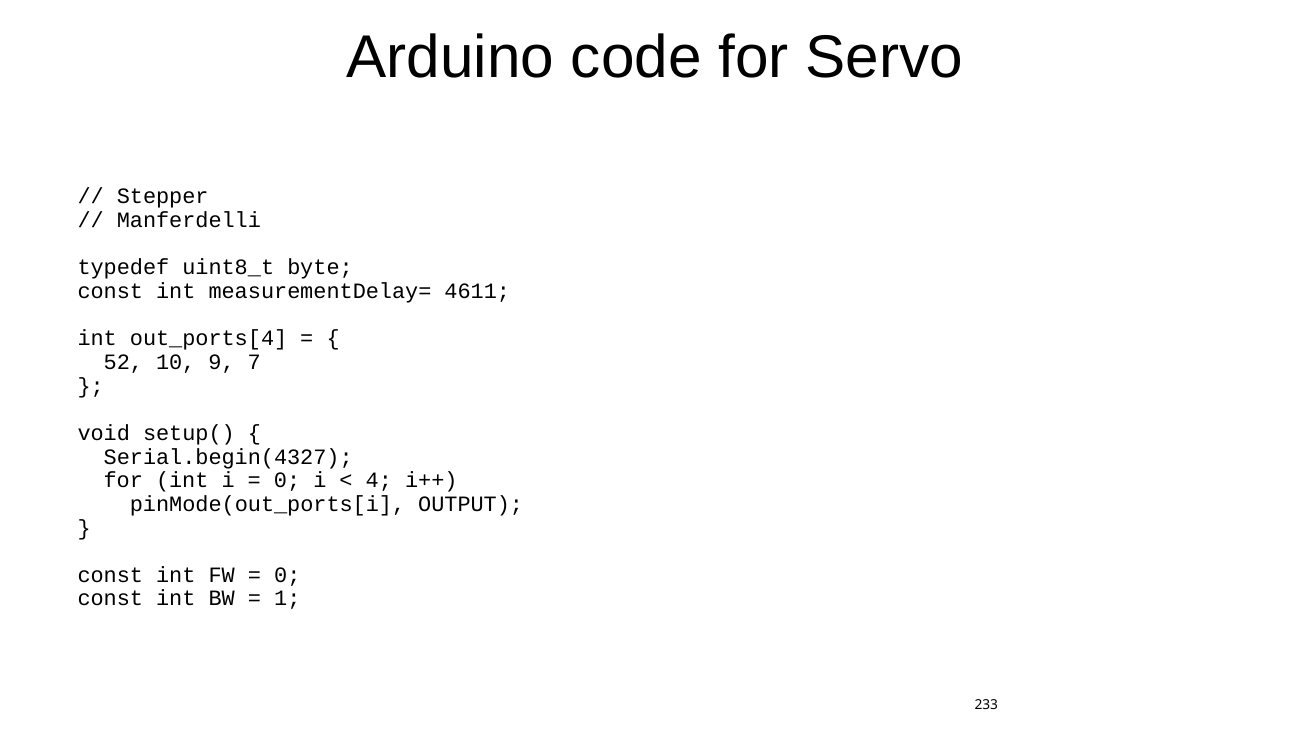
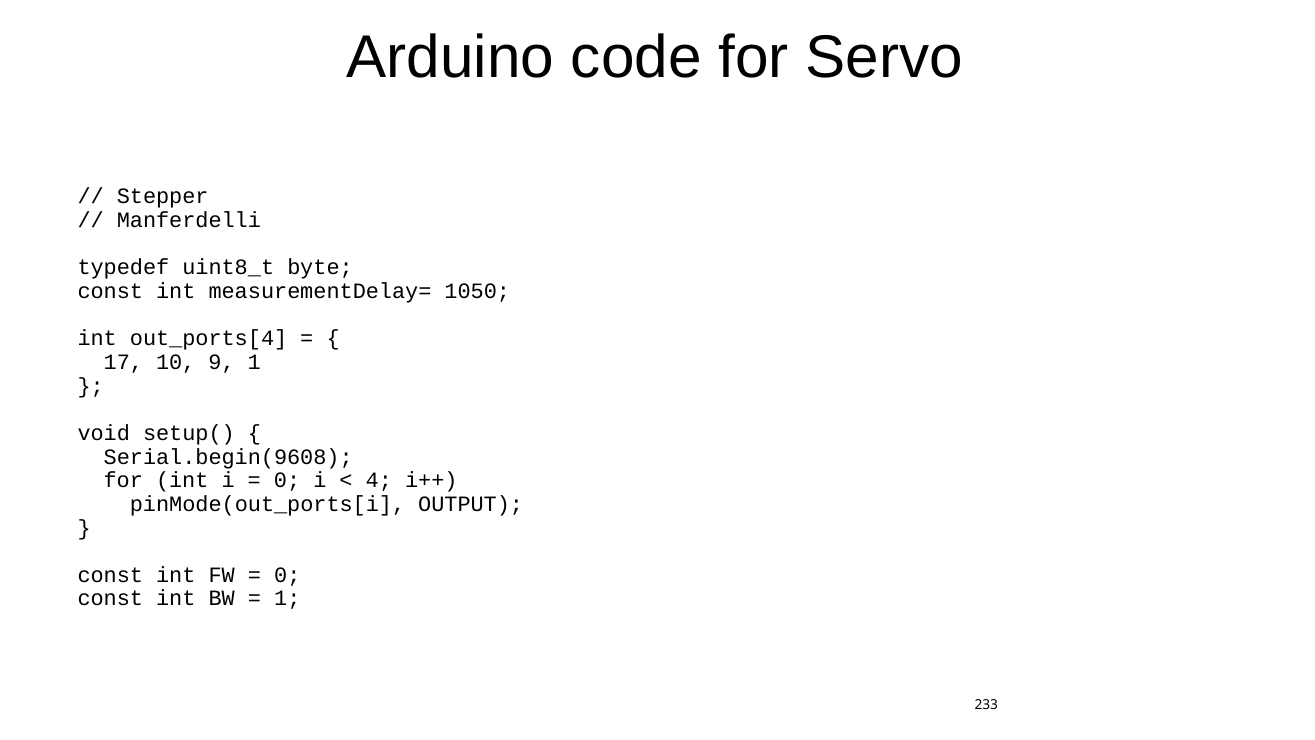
4611: 4611 -> 1050
52: 52 -> 17
9 7: 7 -> 1
Serial.begin(4327: Serial.begin(4327 -> Serial.begin(9608
